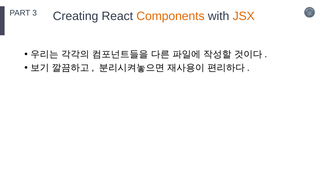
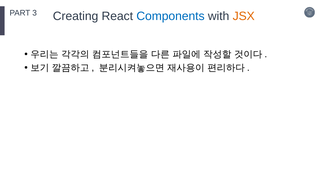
Components colour: orange -> blue
